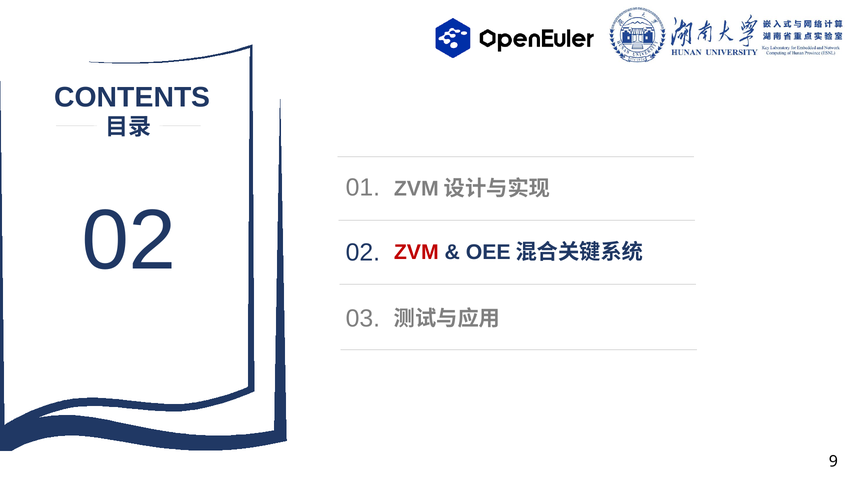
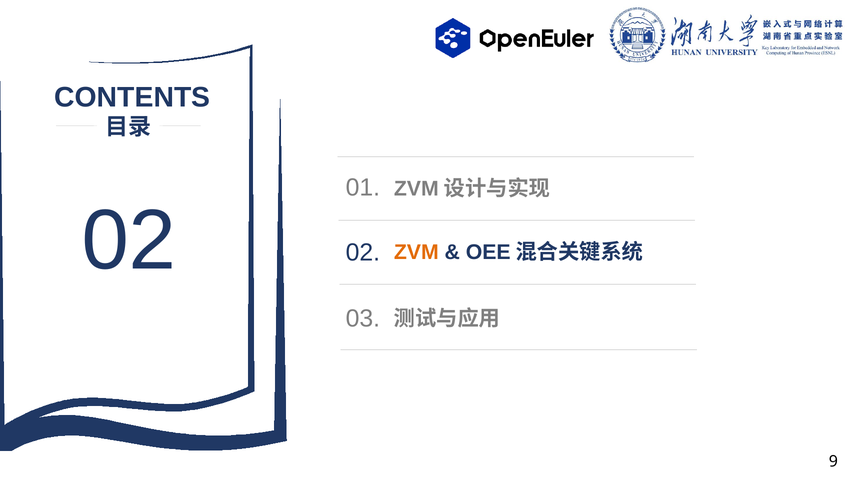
ZVM colour: red -> orange
